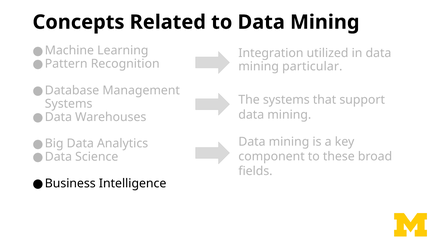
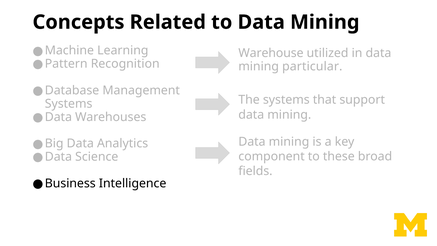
Integration: Integration -> Warehouse
